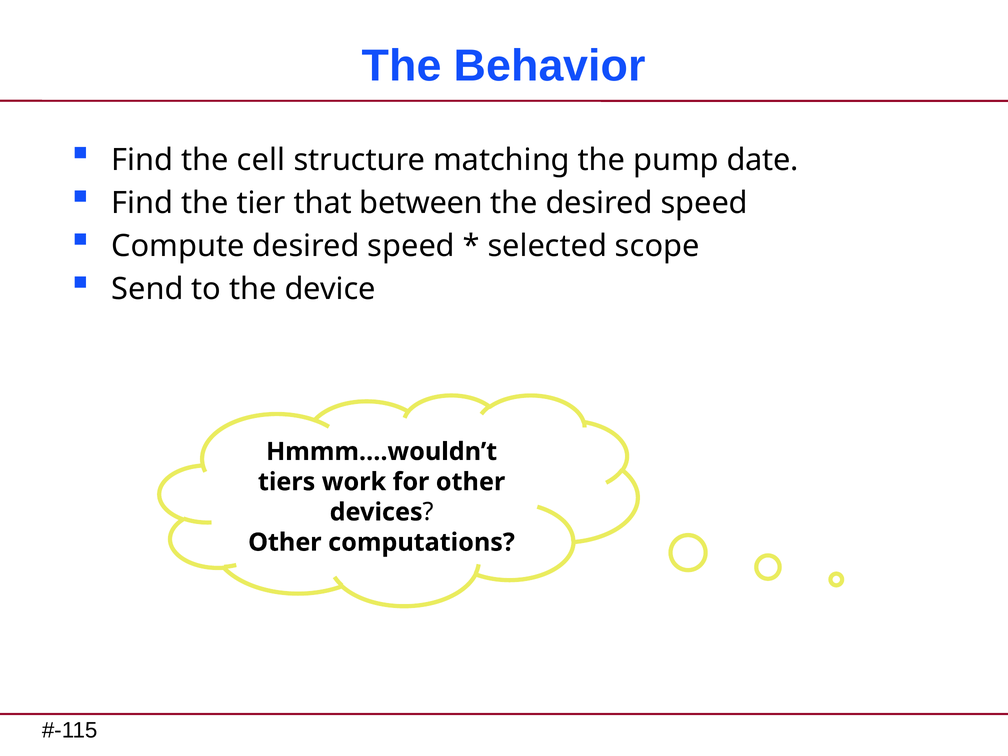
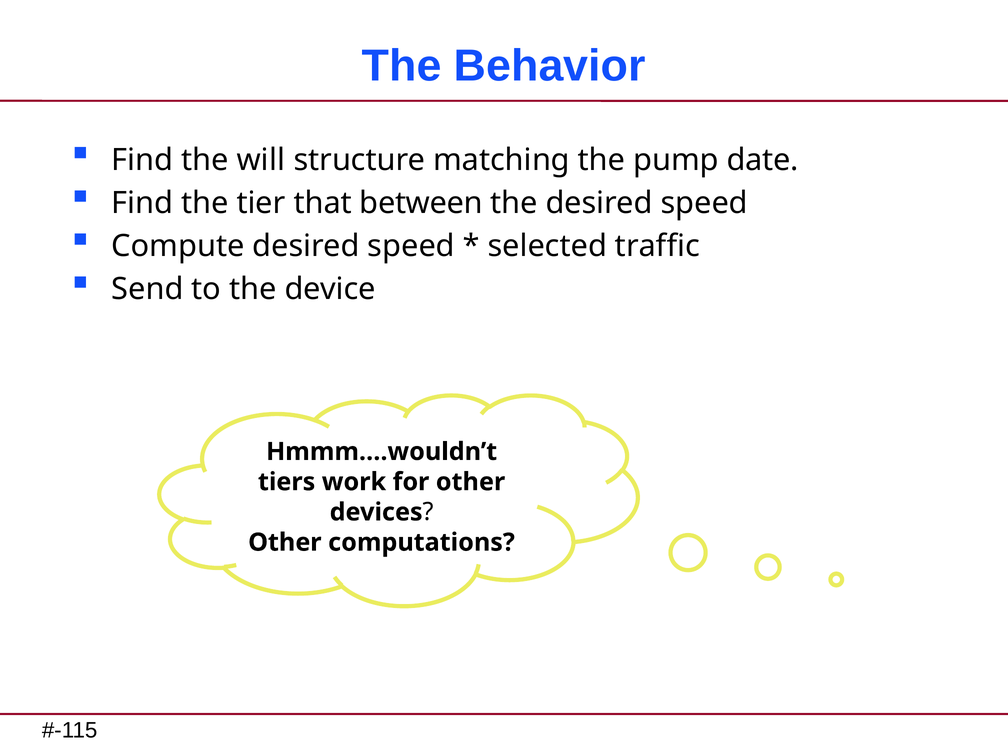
cell: cell -> will
scope: scope -> traffic
